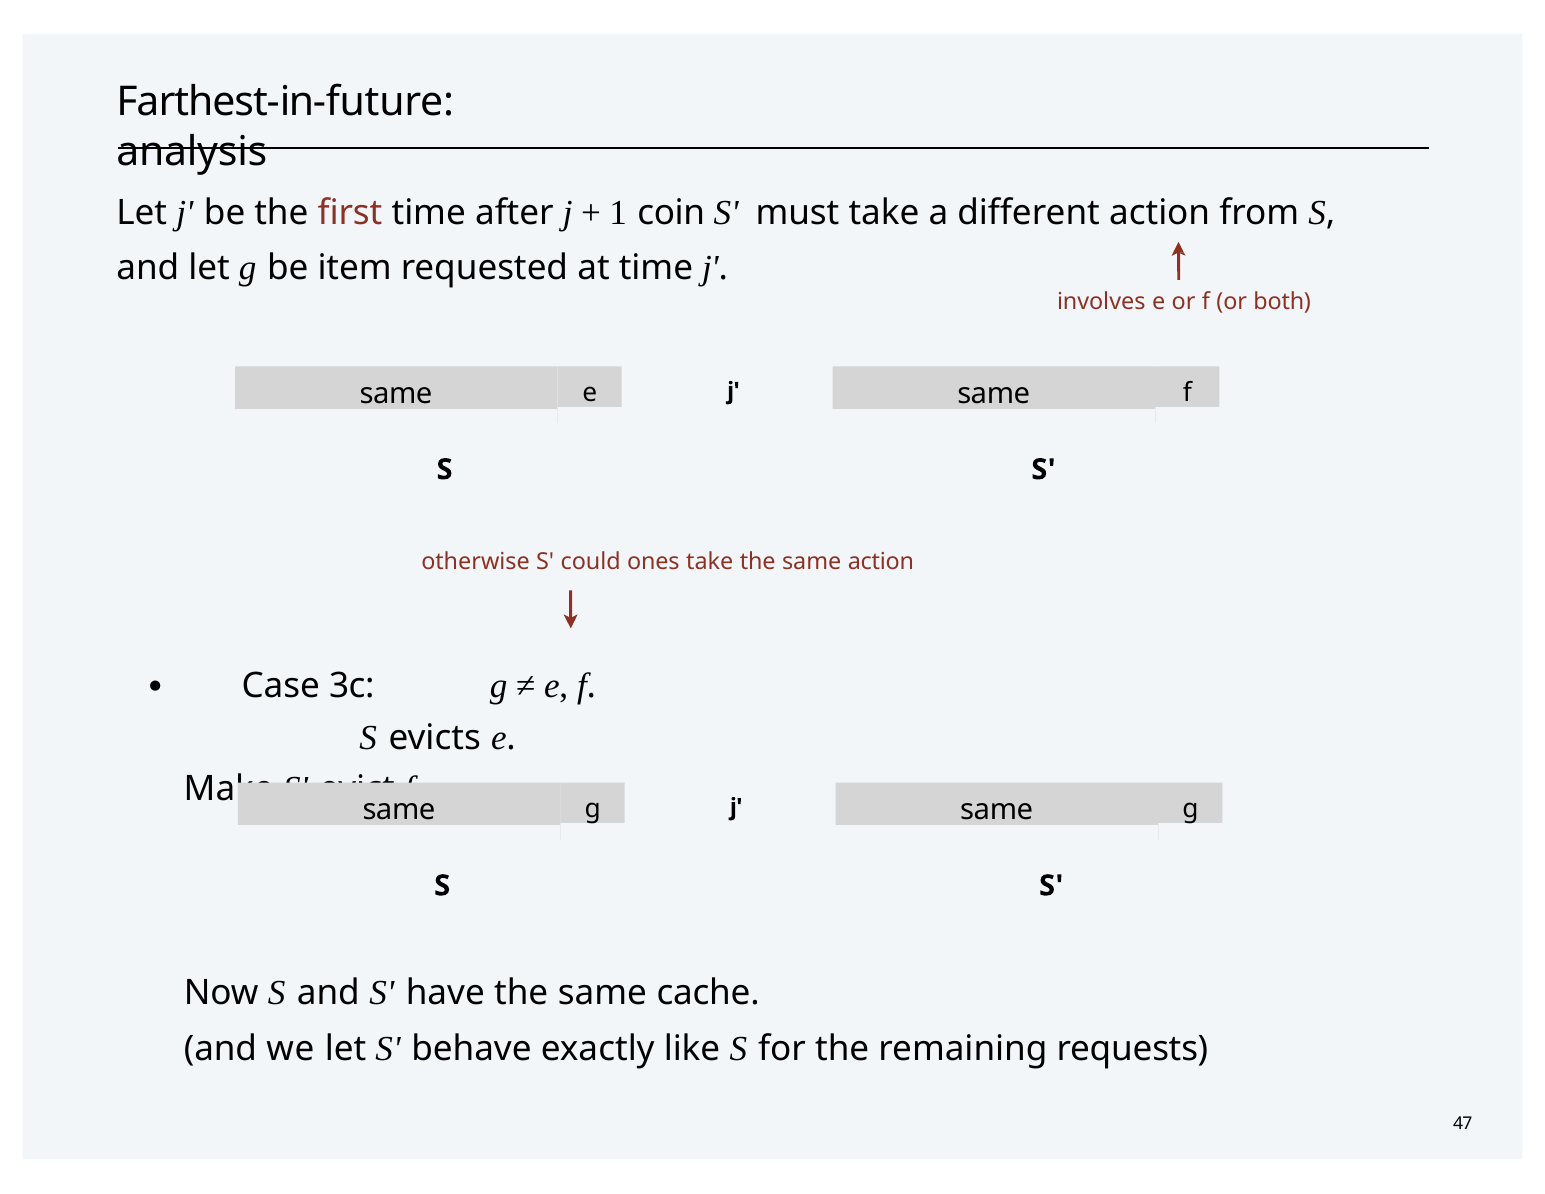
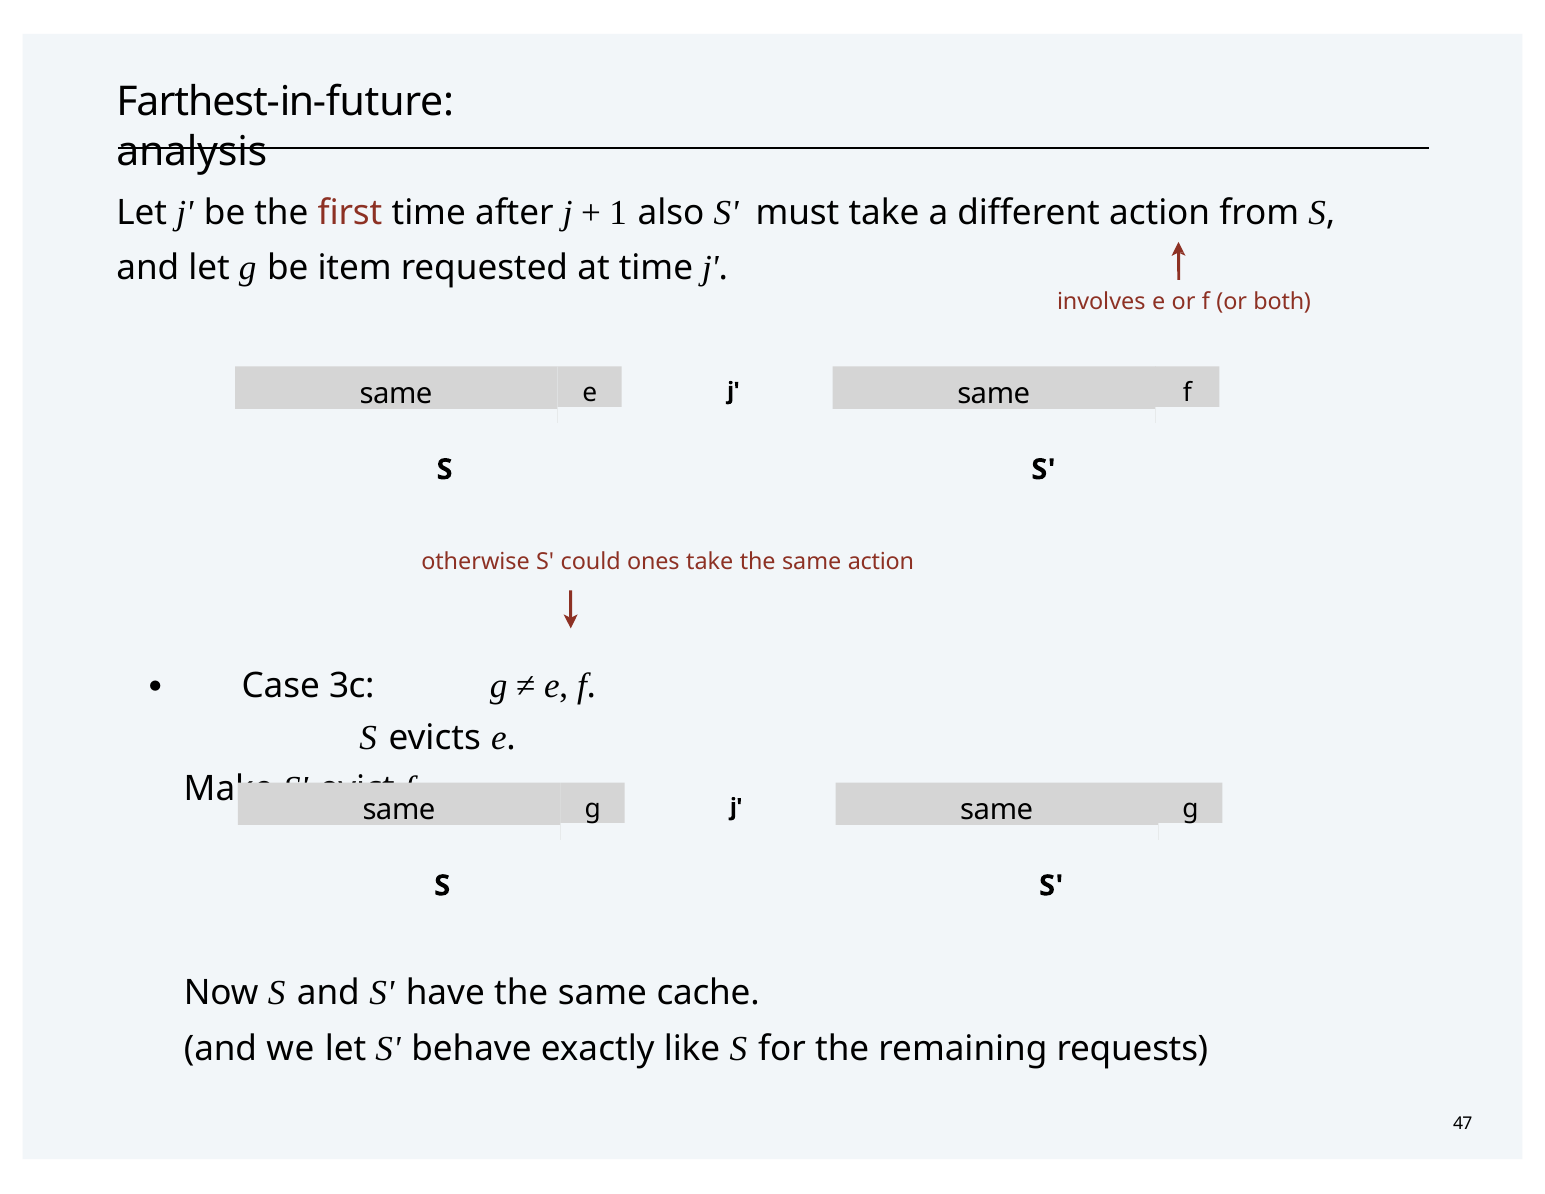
coin: coin -> also
